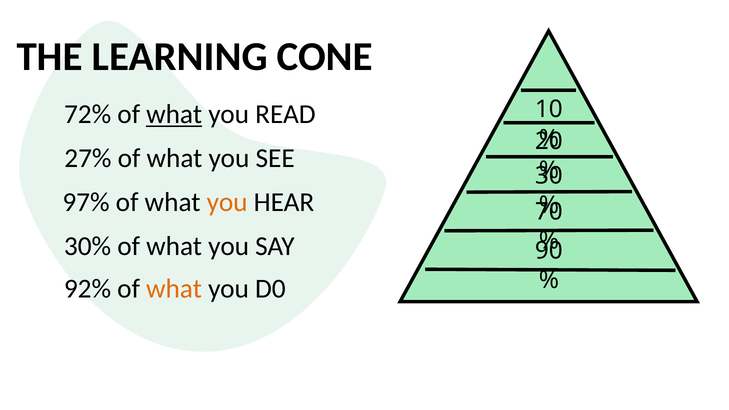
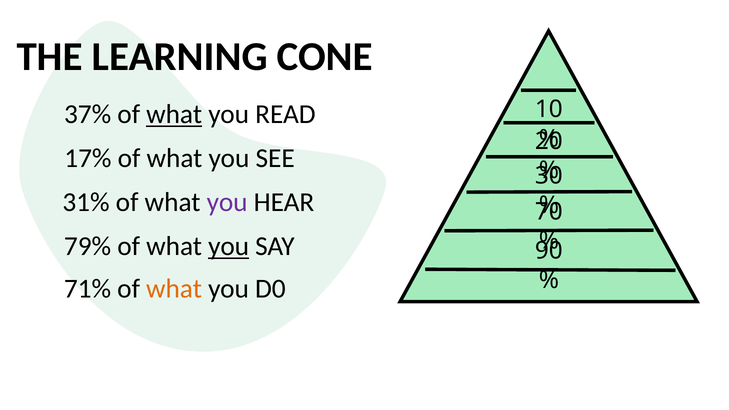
72%: 72% -> 37%
27%: 27% -> 17%
97%: 97% -> 31%
you at (227, 202) colour: orange -> purple
30%: 30% -> 79%
you at (229, 246) underline: none -> present
92%: 92% -> 71%
